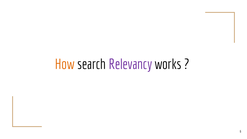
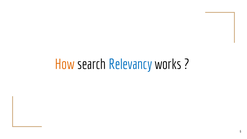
Relevancy colour: purple -> blue
